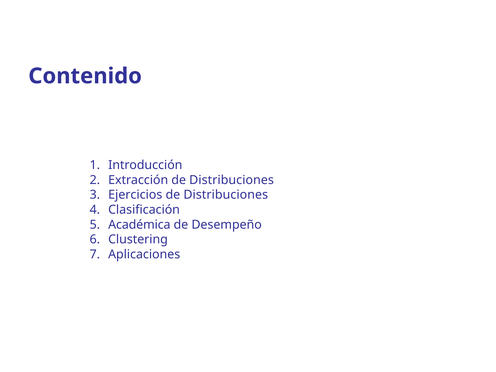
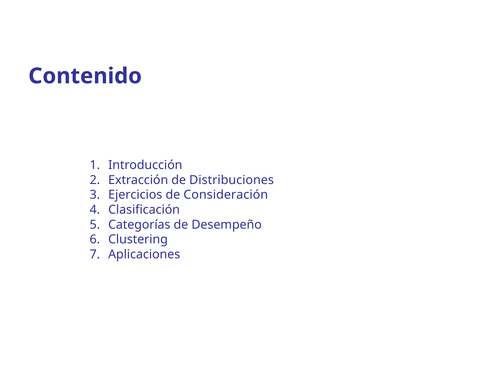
Distribuciones at (226, 195): Distribuciones -> Consideración
Académica: Académica -> Categorías
